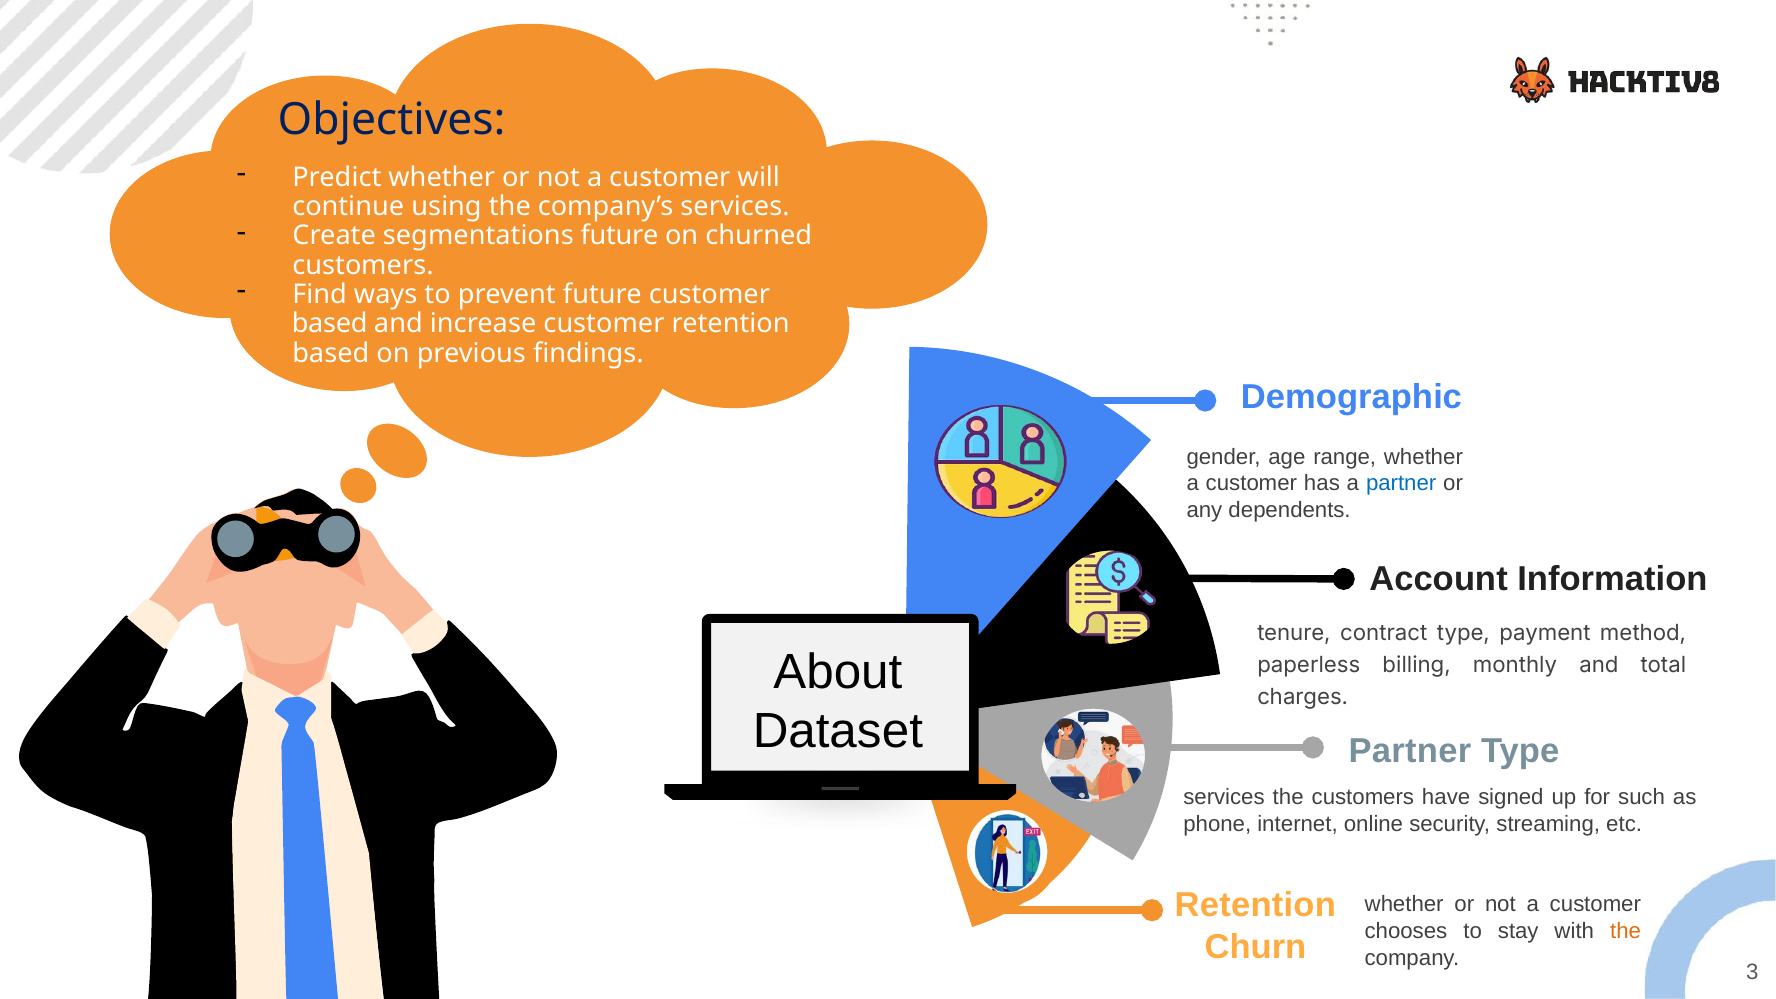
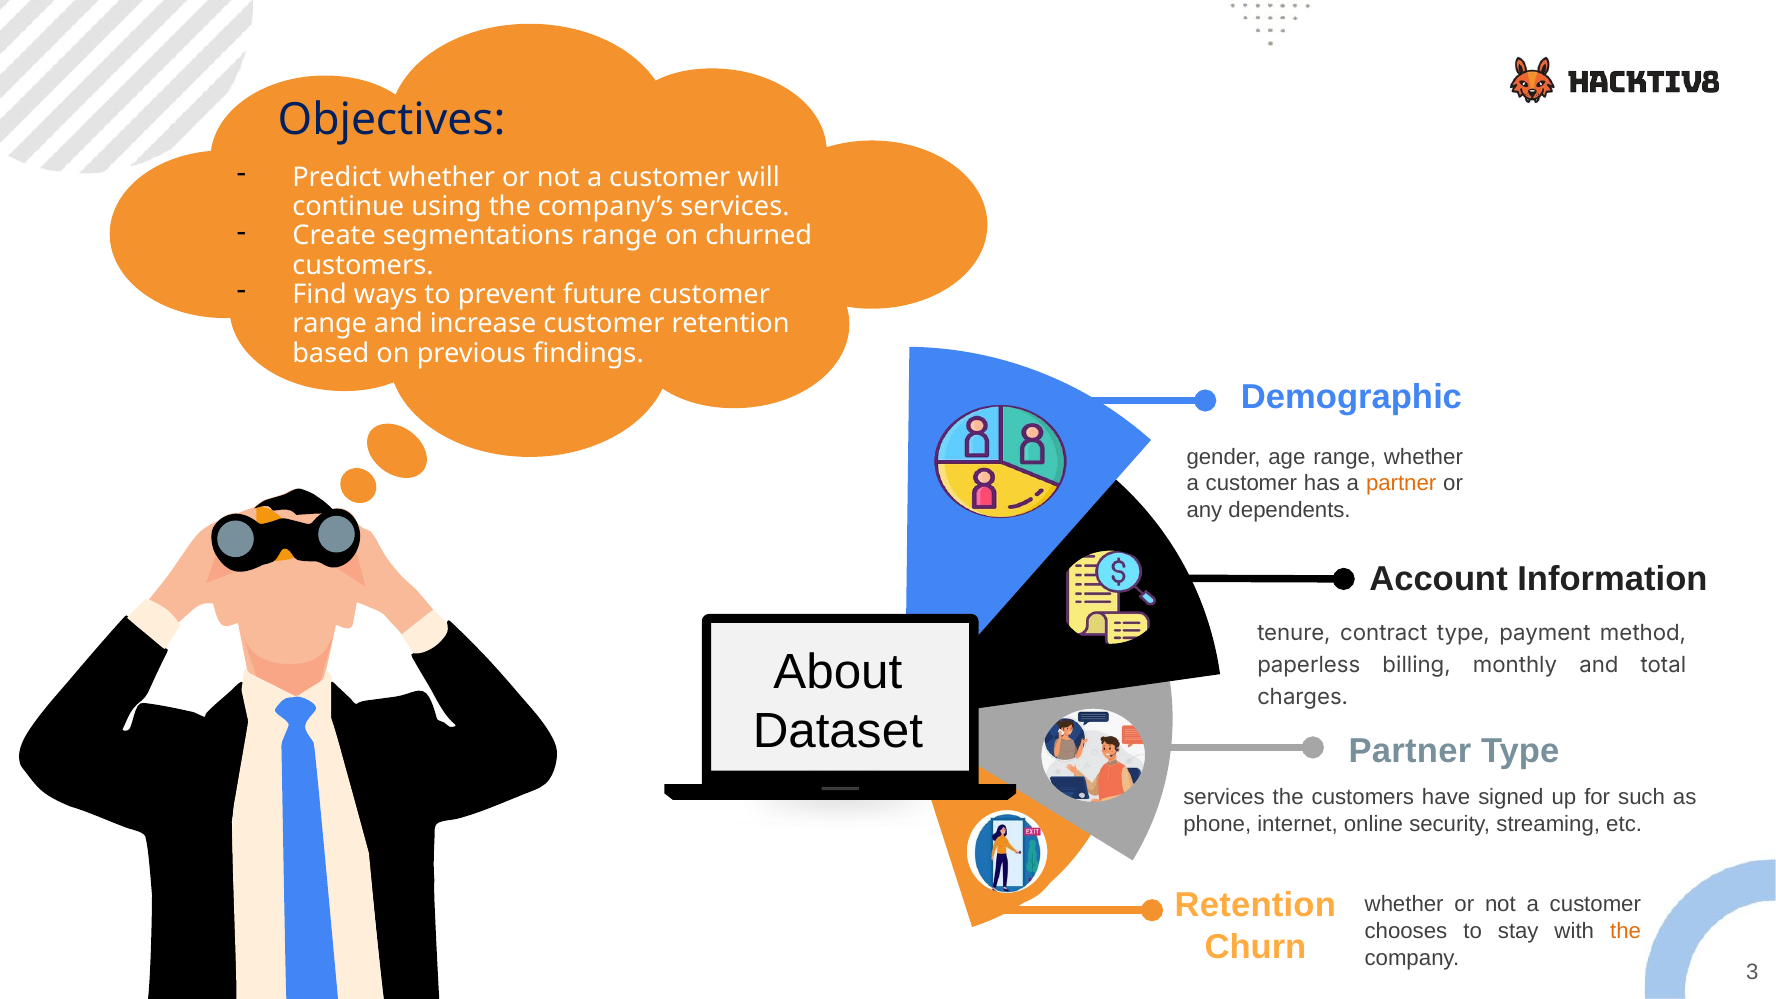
segmentations future: future -> range
based at (330, 324): based -> range
partner at (1401, 484) colour: blue -> orange
